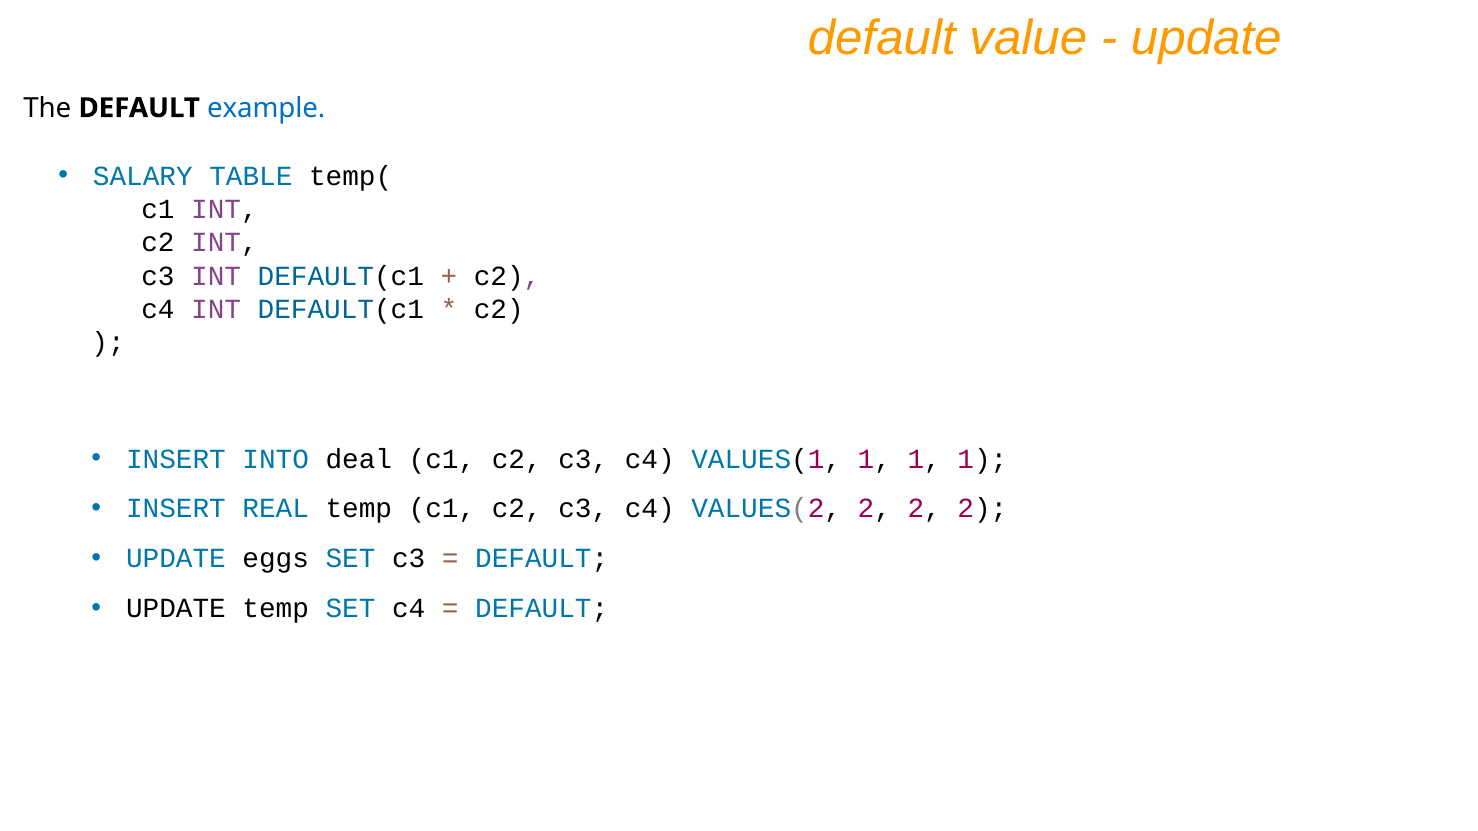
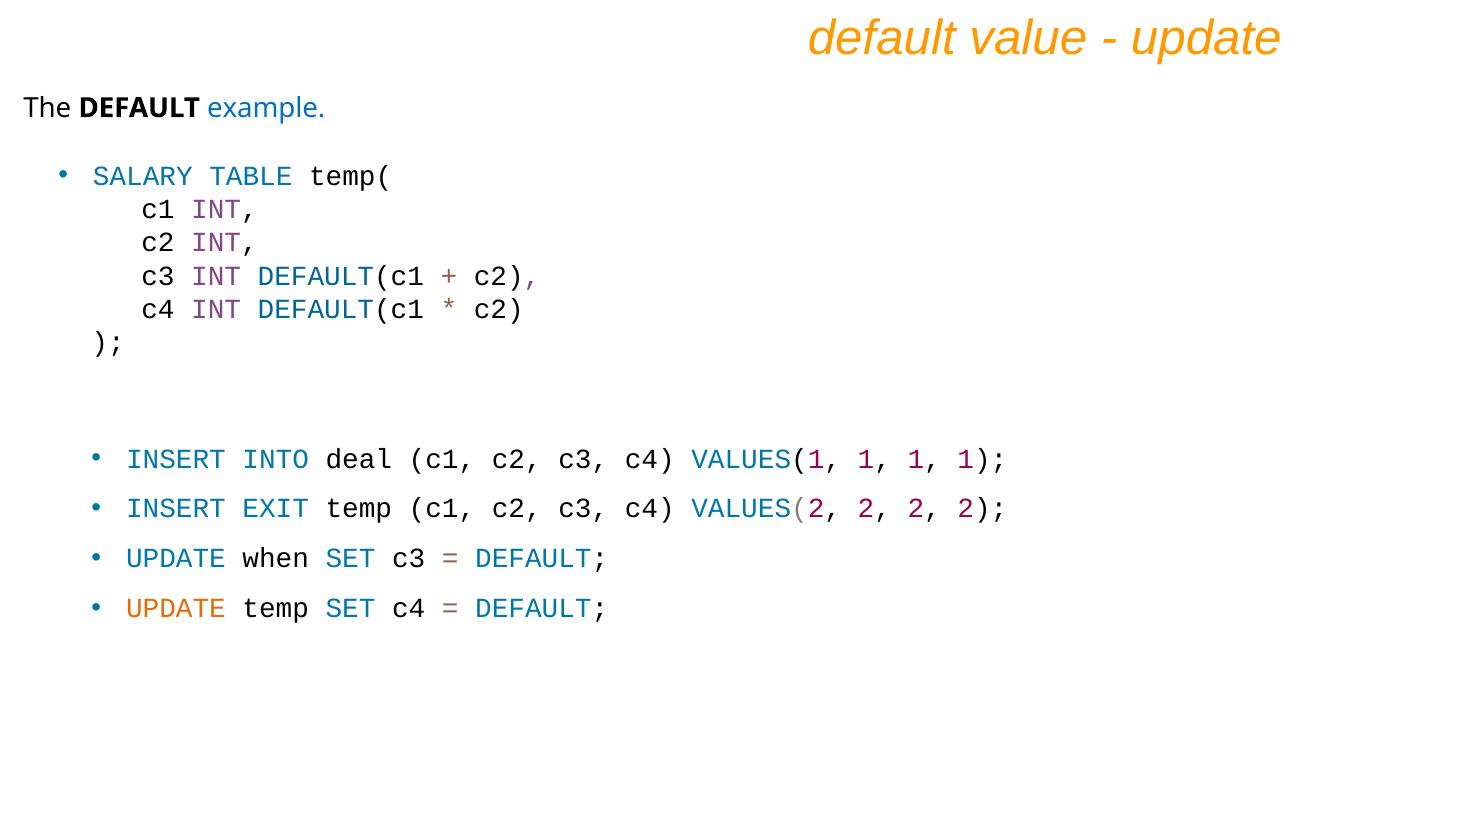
REAL: REAL -> EXIT
eggs: eggs -> when
UPDATE at (176, 609) colour: black -> orange
